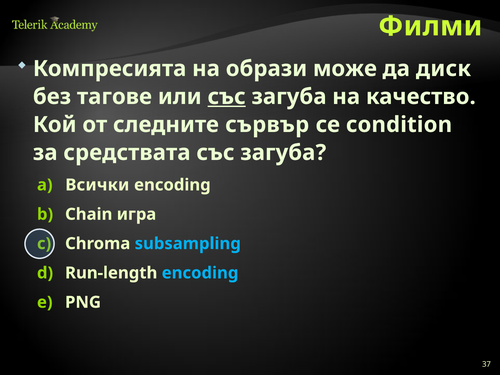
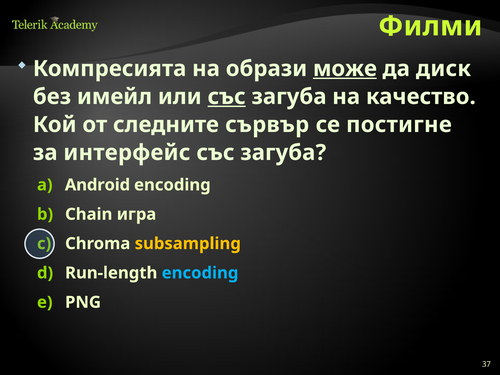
може underline: none -> present
тагове: тагове -> имейл
condition: condition -> постигне
средствата: средствата -> интерфейс
Всички: Всички -> Android
subsampling colour: light blue -> yellow
